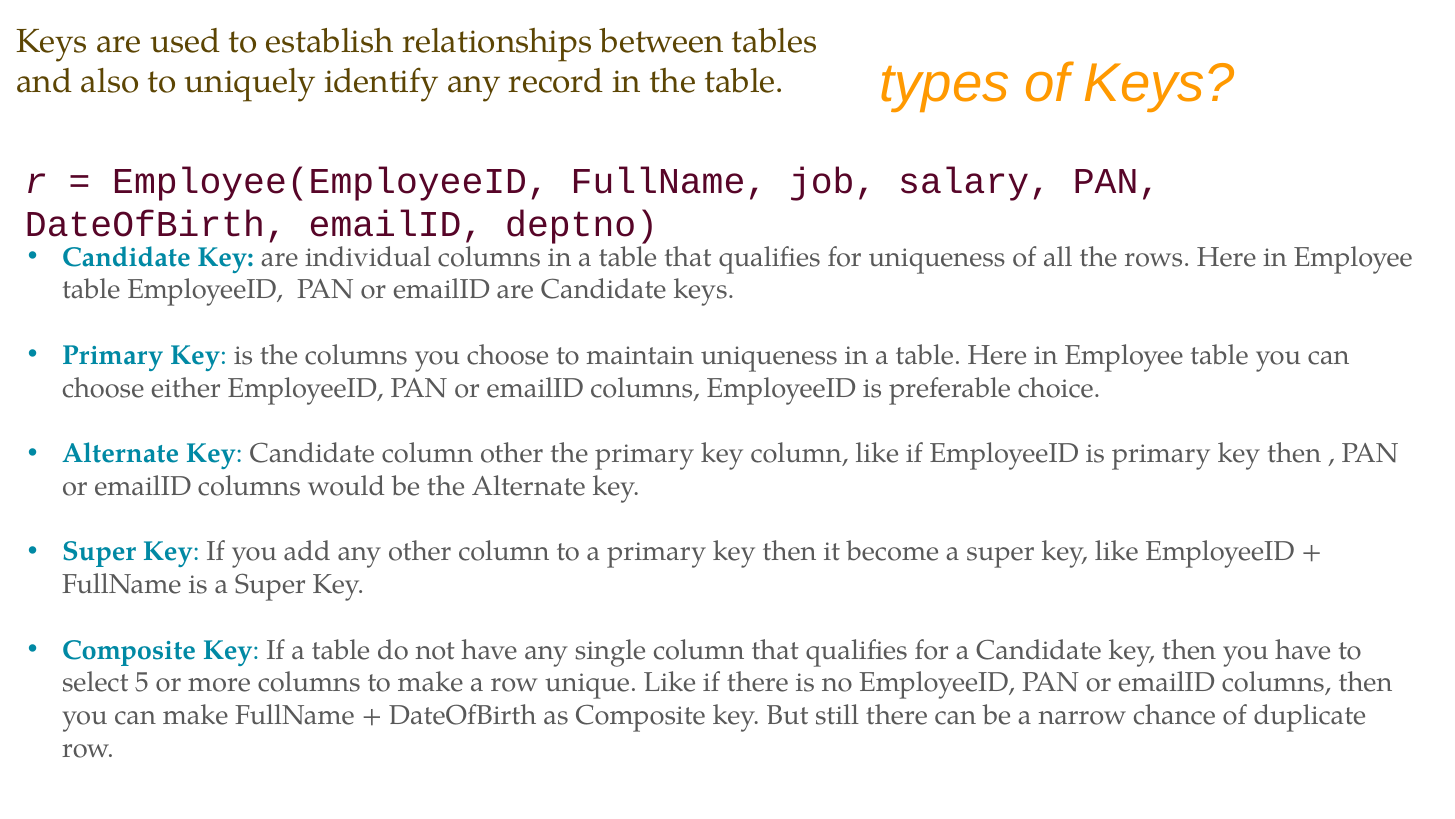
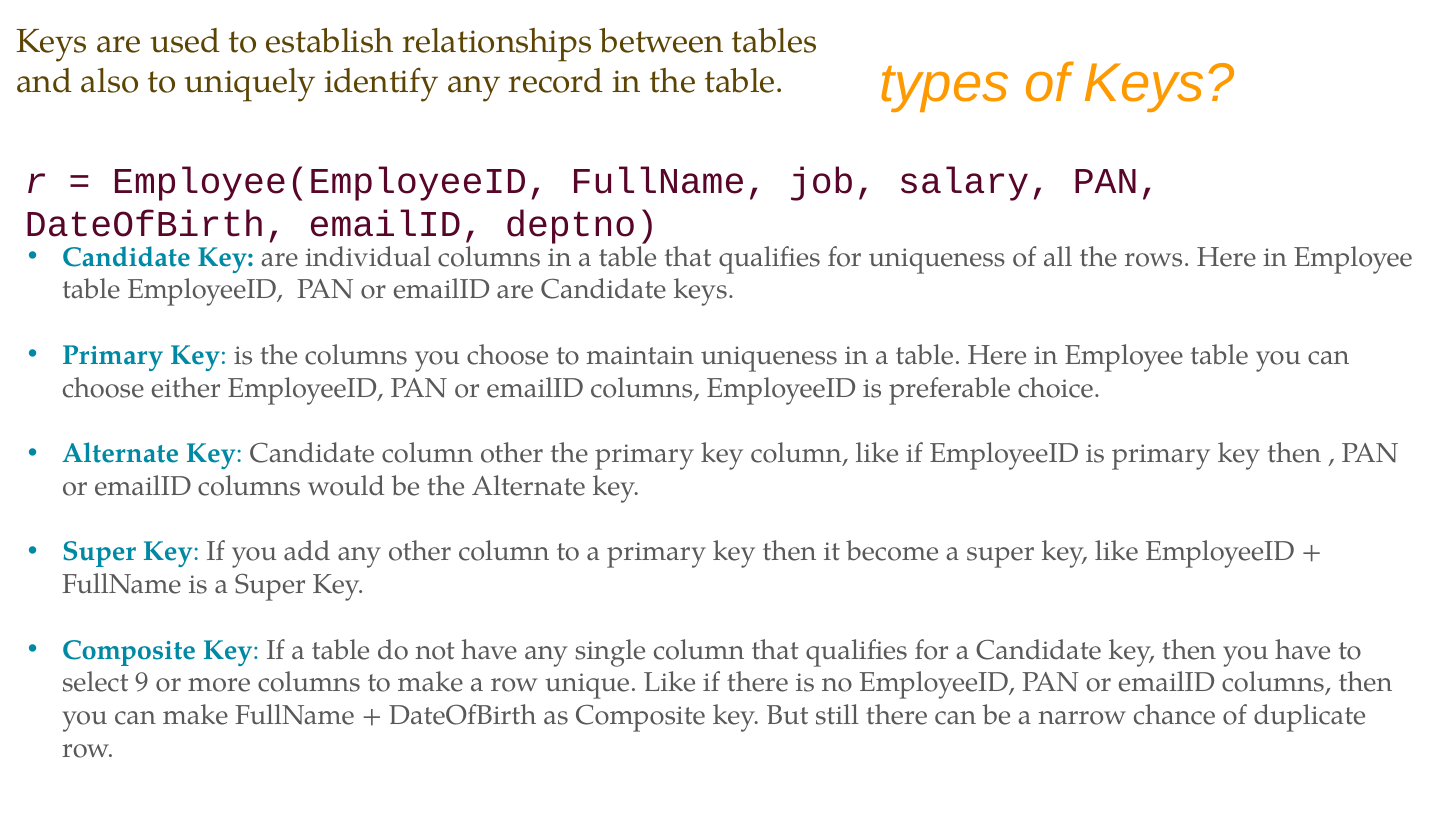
5: 5 -> 9
